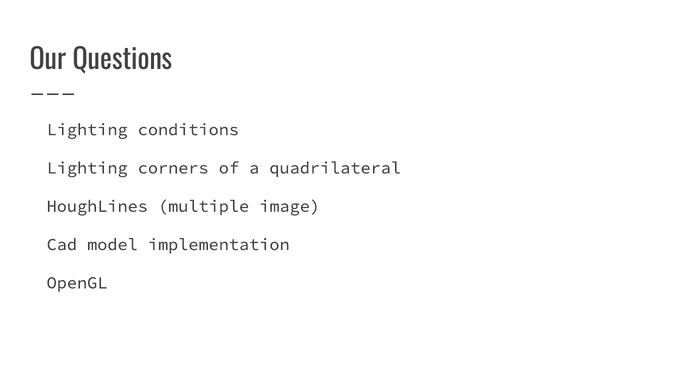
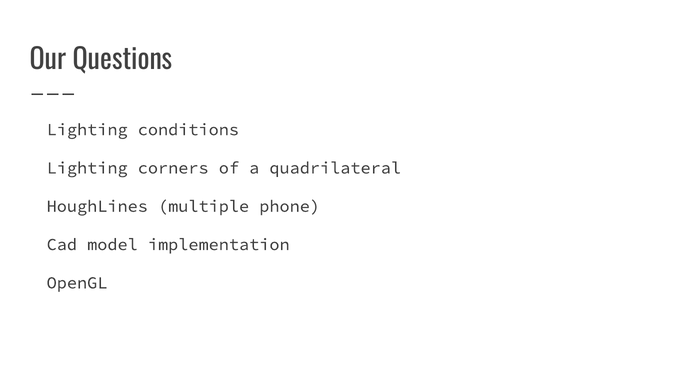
image: image -> phone
